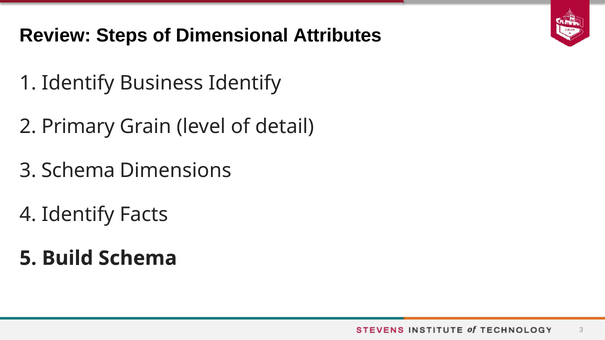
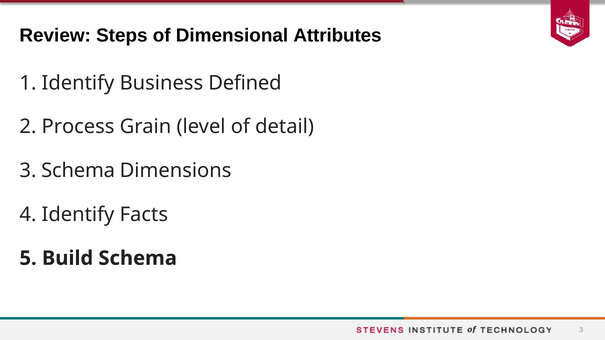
Business Identify: Identify -> Defined
Primary: Primary -> Process
